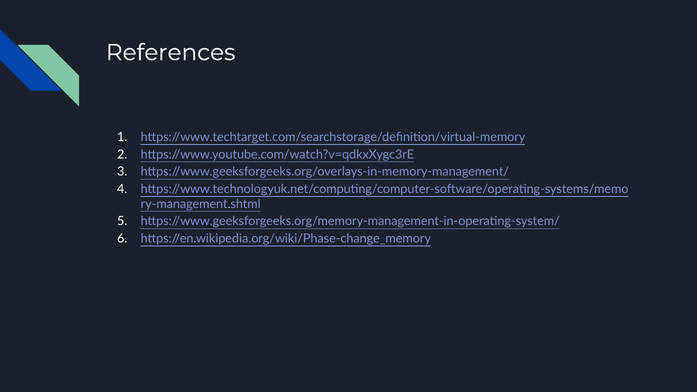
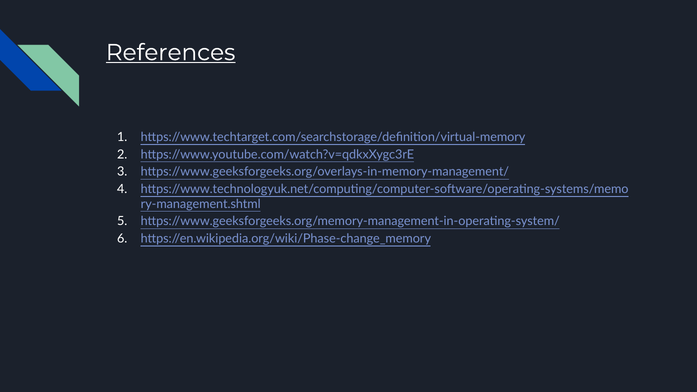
References underline: none -> present
